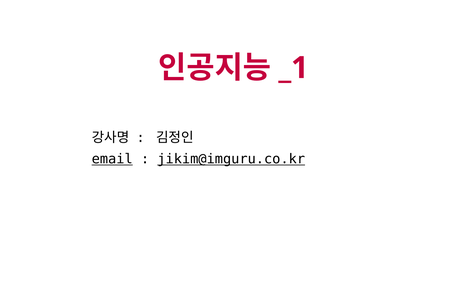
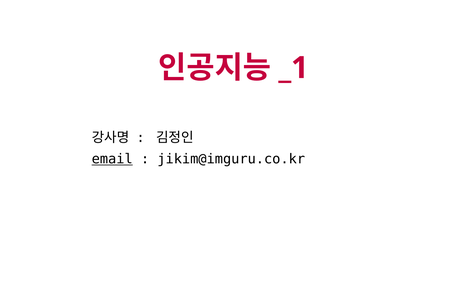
jikim@imguru.co.kr underline: present -> none
